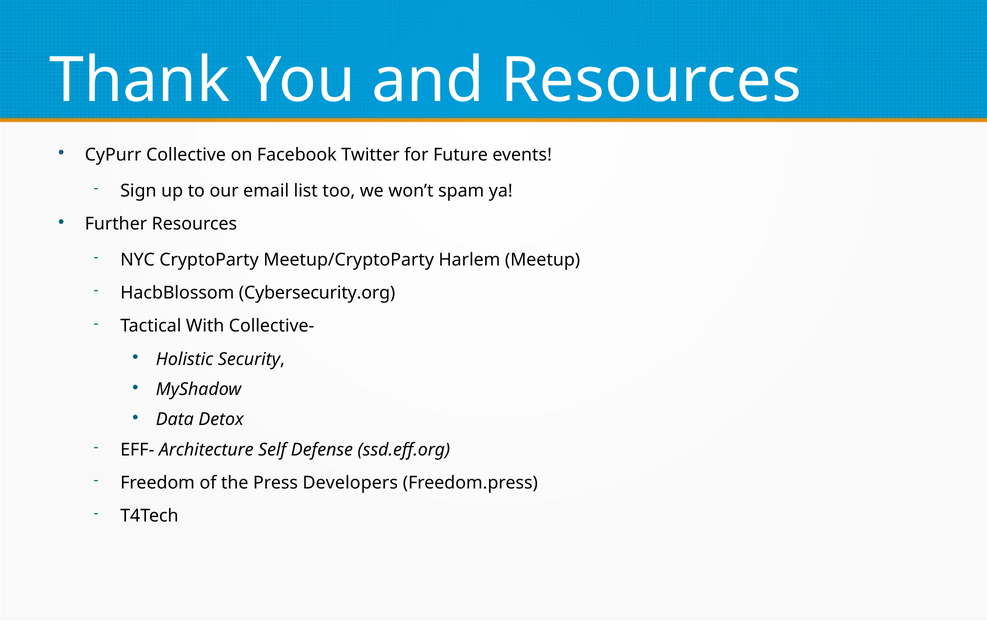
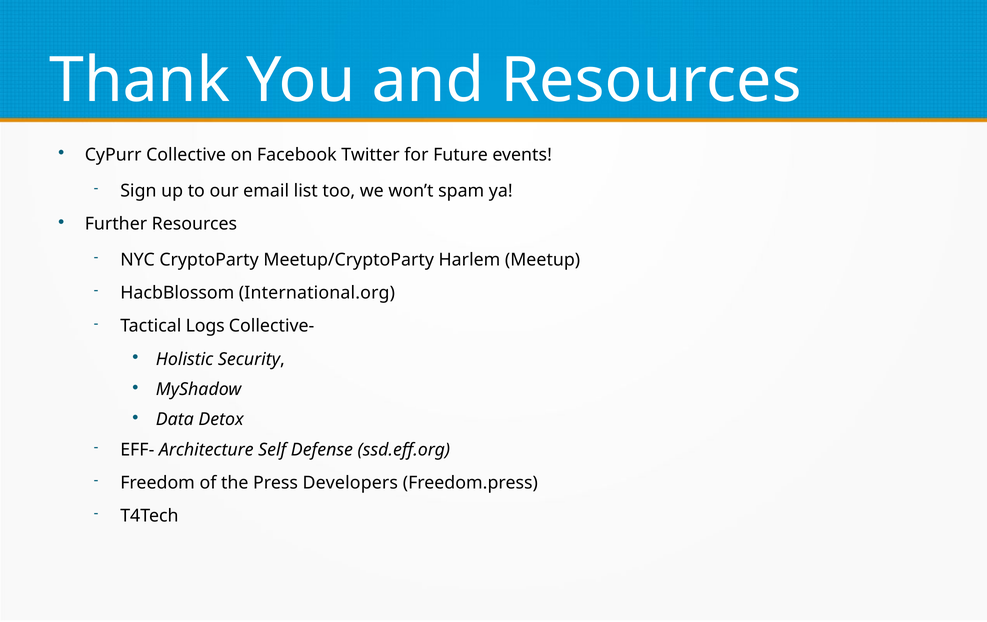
Cybersecurity.org: Cybersecurity.org -> International.org
With: With -> Logs
